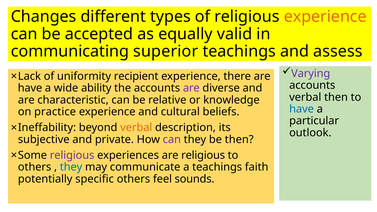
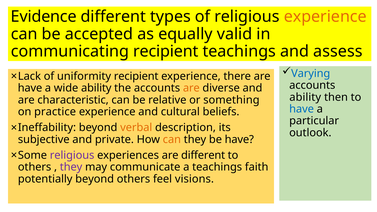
Changes: Changes -> Evidence
communicating superior: superior -> recipient
Varying colour: purple -> blue
are at (191, 88) colour: purple -> orange
verbal at (305, 97): verbal -> ability
knowledge: knowledge -> something
can at (172, 139) colour: purple -> orange
be then: then -> have
are religious: religious -> different
they at (71, 167) colour: blue -> purple
potentially specific: specific -> beyond
sounds: sounds -> visions
